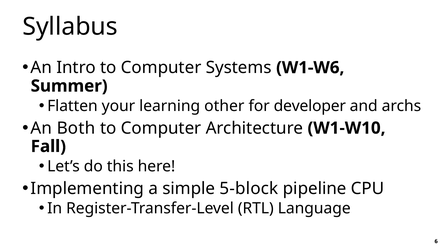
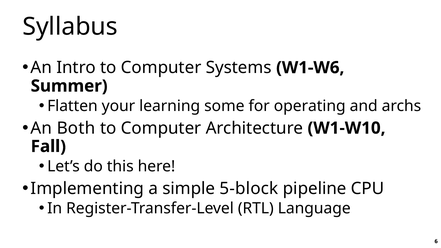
other: other -> some
developer: developer -> operating
